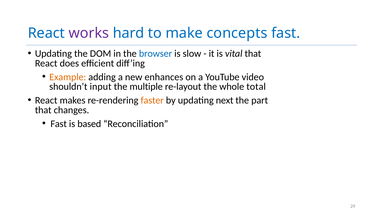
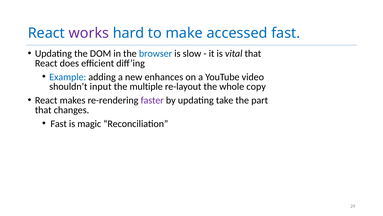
concepts: concepts -> accessed
Example colour: orange -> blue
total: total -> copy
faster colour: orange -> purple
next: next -> take
based: based -> magic
